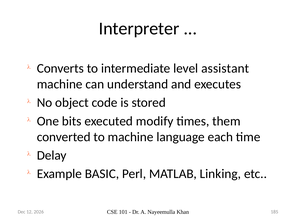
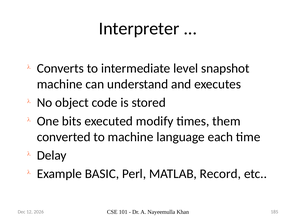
assistant: assistant -> snapshot
Linking: Linking -> Record
